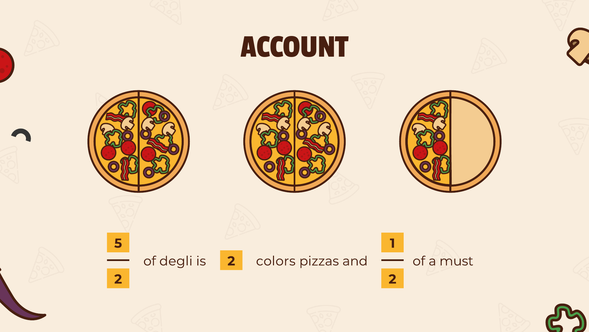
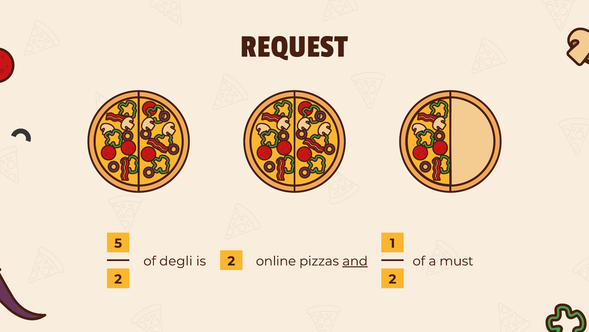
ACCOUNT: ACCOUNT -> REQUEST
colors: colors -> online
and underline: none -> present
